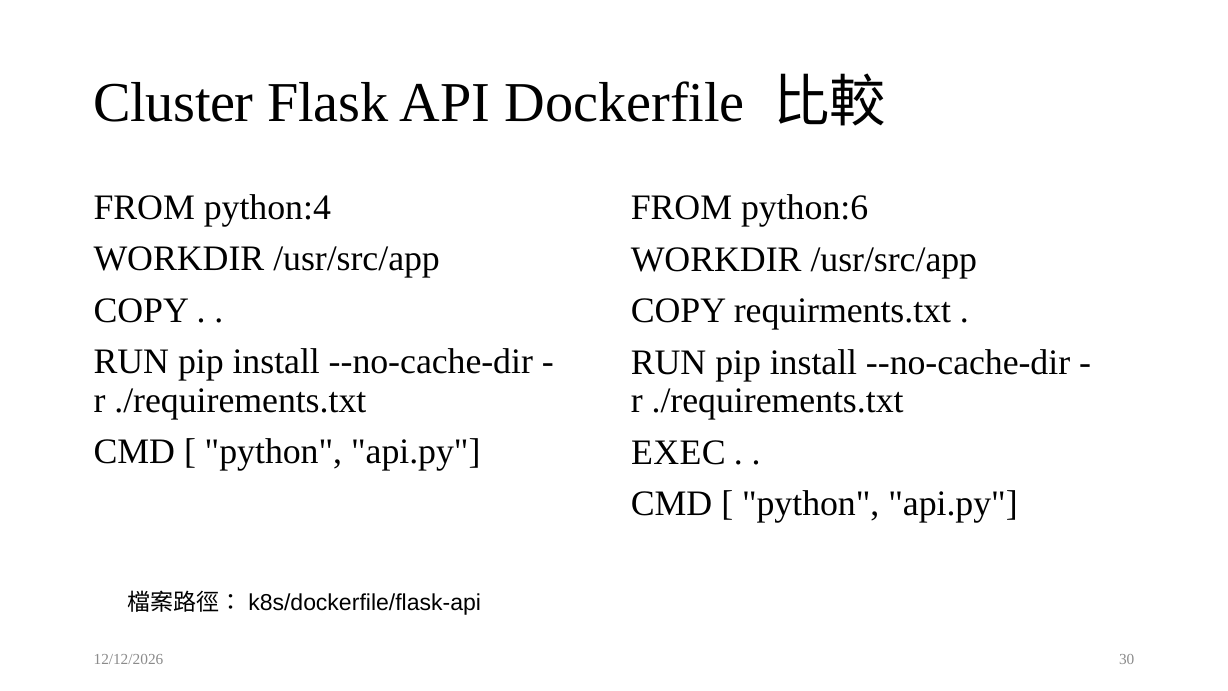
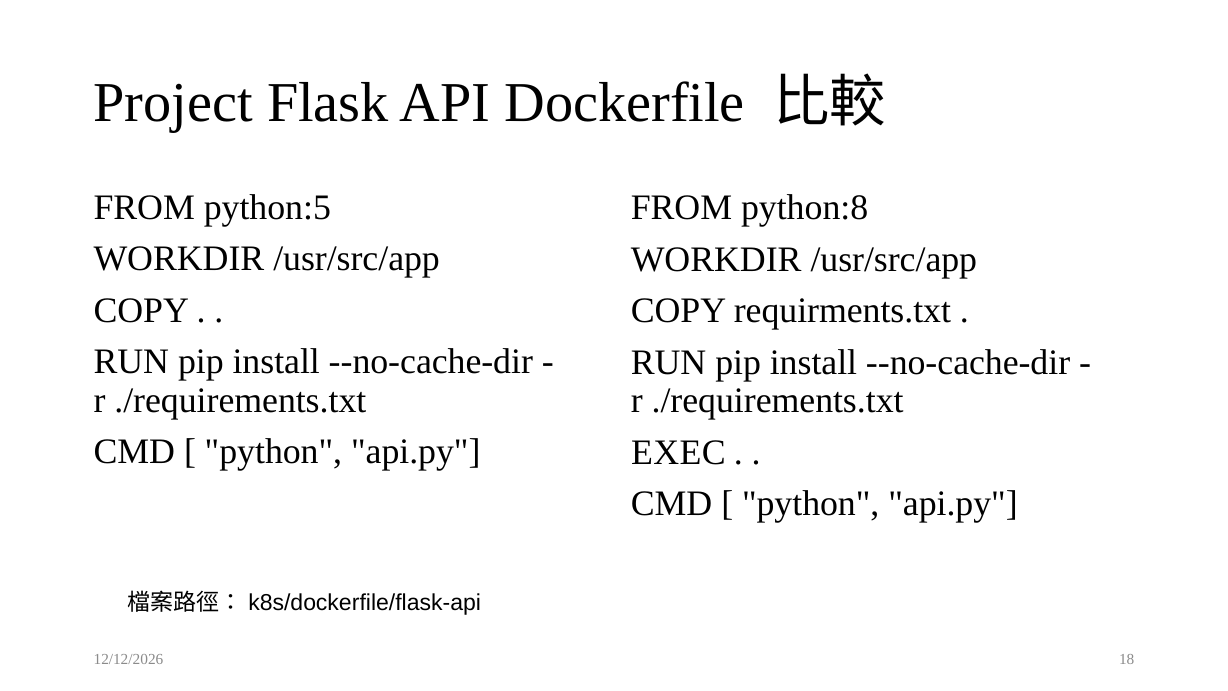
Cluster: Cluster -> Project
python:4: python:4 -> python:5
python:6: python:6 -> python:8
30: 30 -> 18
